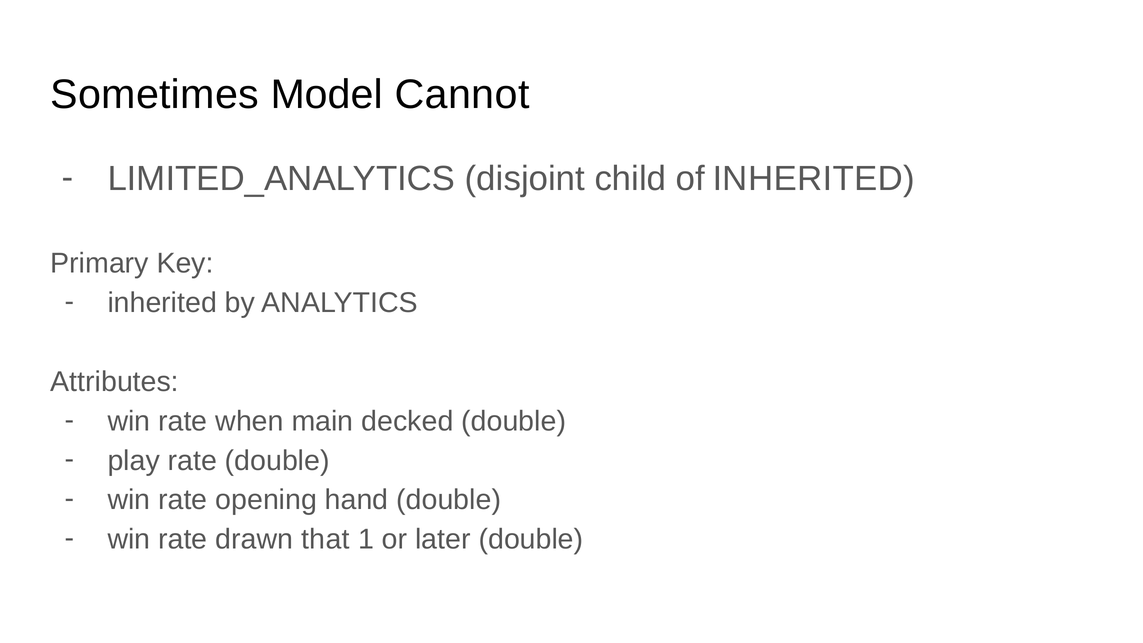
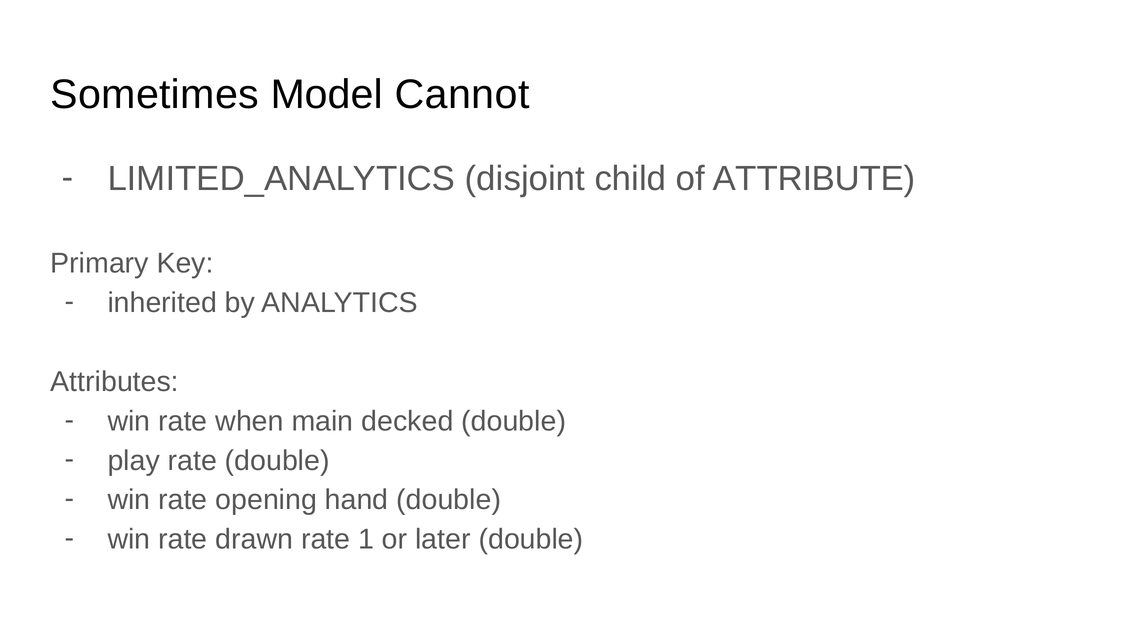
of INHERITED: INHERITED -> ATTRIBUTE
drawn that: that -> rate
